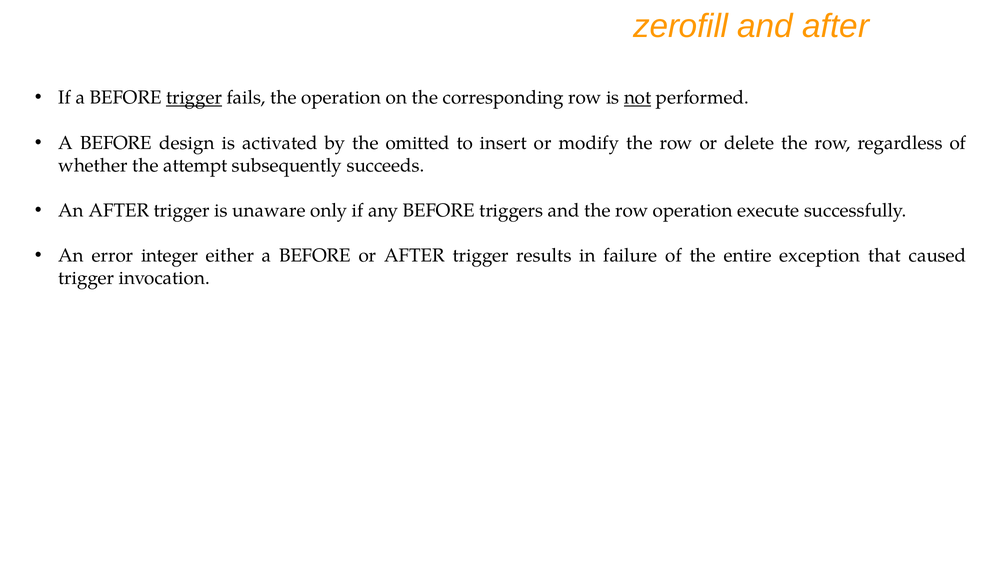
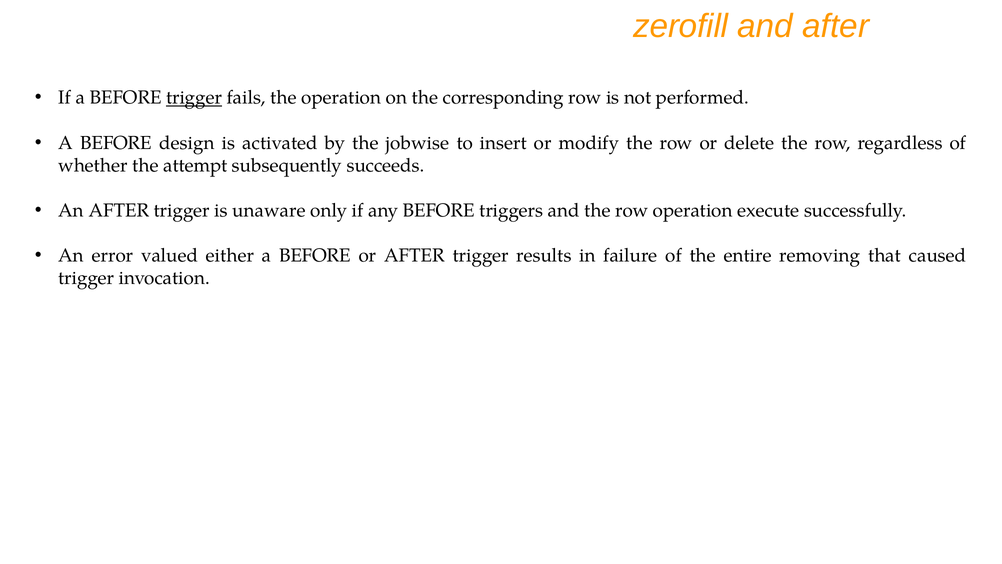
not underline: present -> none
omitted: omitted -> jobwise
integer: integer -> valued
exception: exception -> removing
